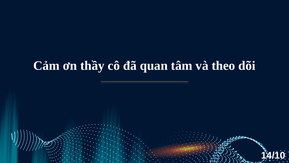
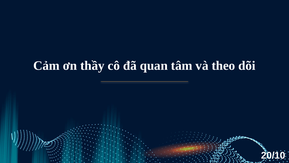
14/10: 14/10 -> 20/10
